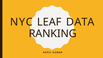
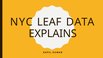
RANKING: RANKING -> EXPLAINS
